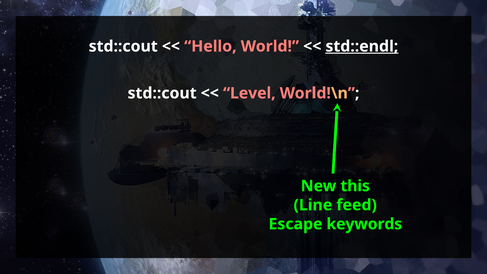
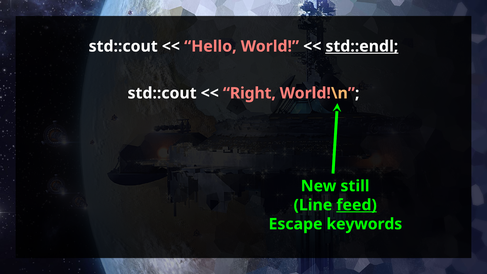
Level: Level -> Right
this: this -> still
feed underline: none -> present
